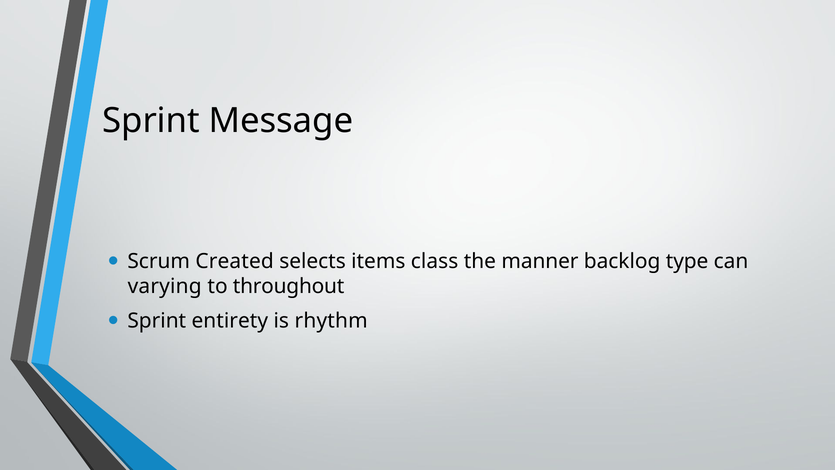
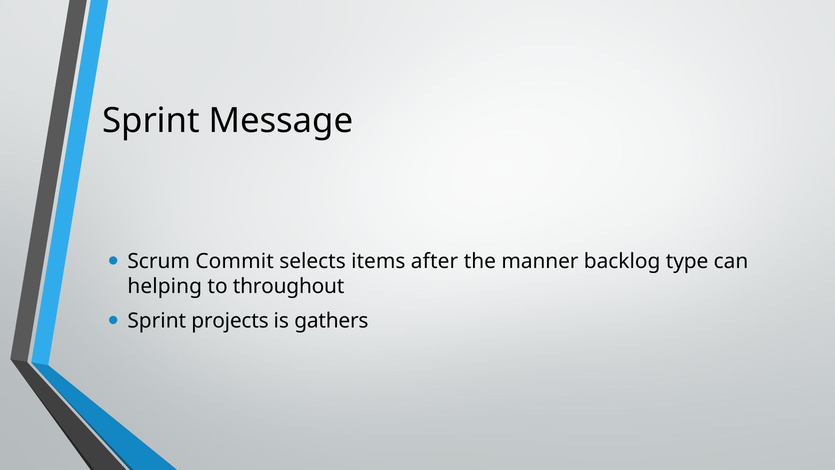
Created: Created -> Commit
class: class -> after
varying: varying -> helping
entirety: entirety -> projects
rhythm: rhythm -> gathers
